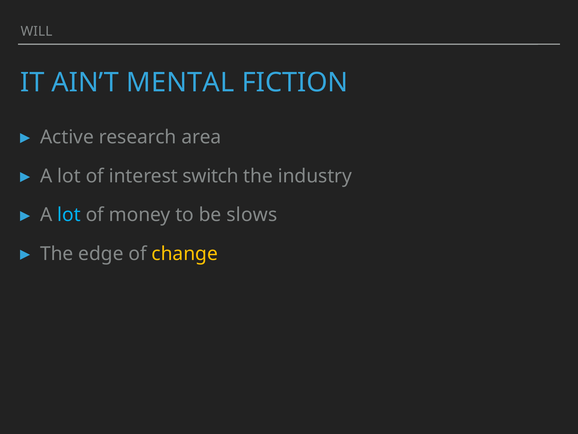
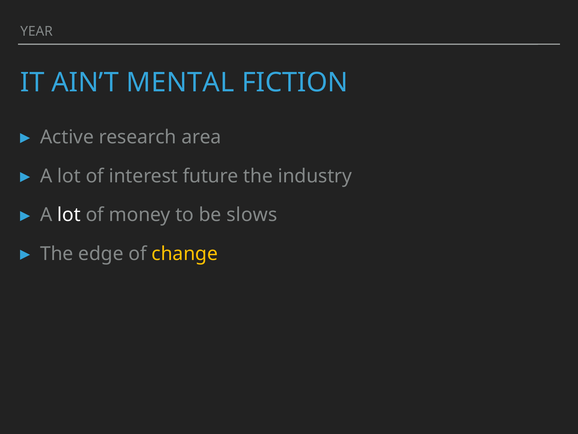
WILL: WILL -> YEAR
switch: switch -> future
lot at (69, 215) colour: light blue -> white
